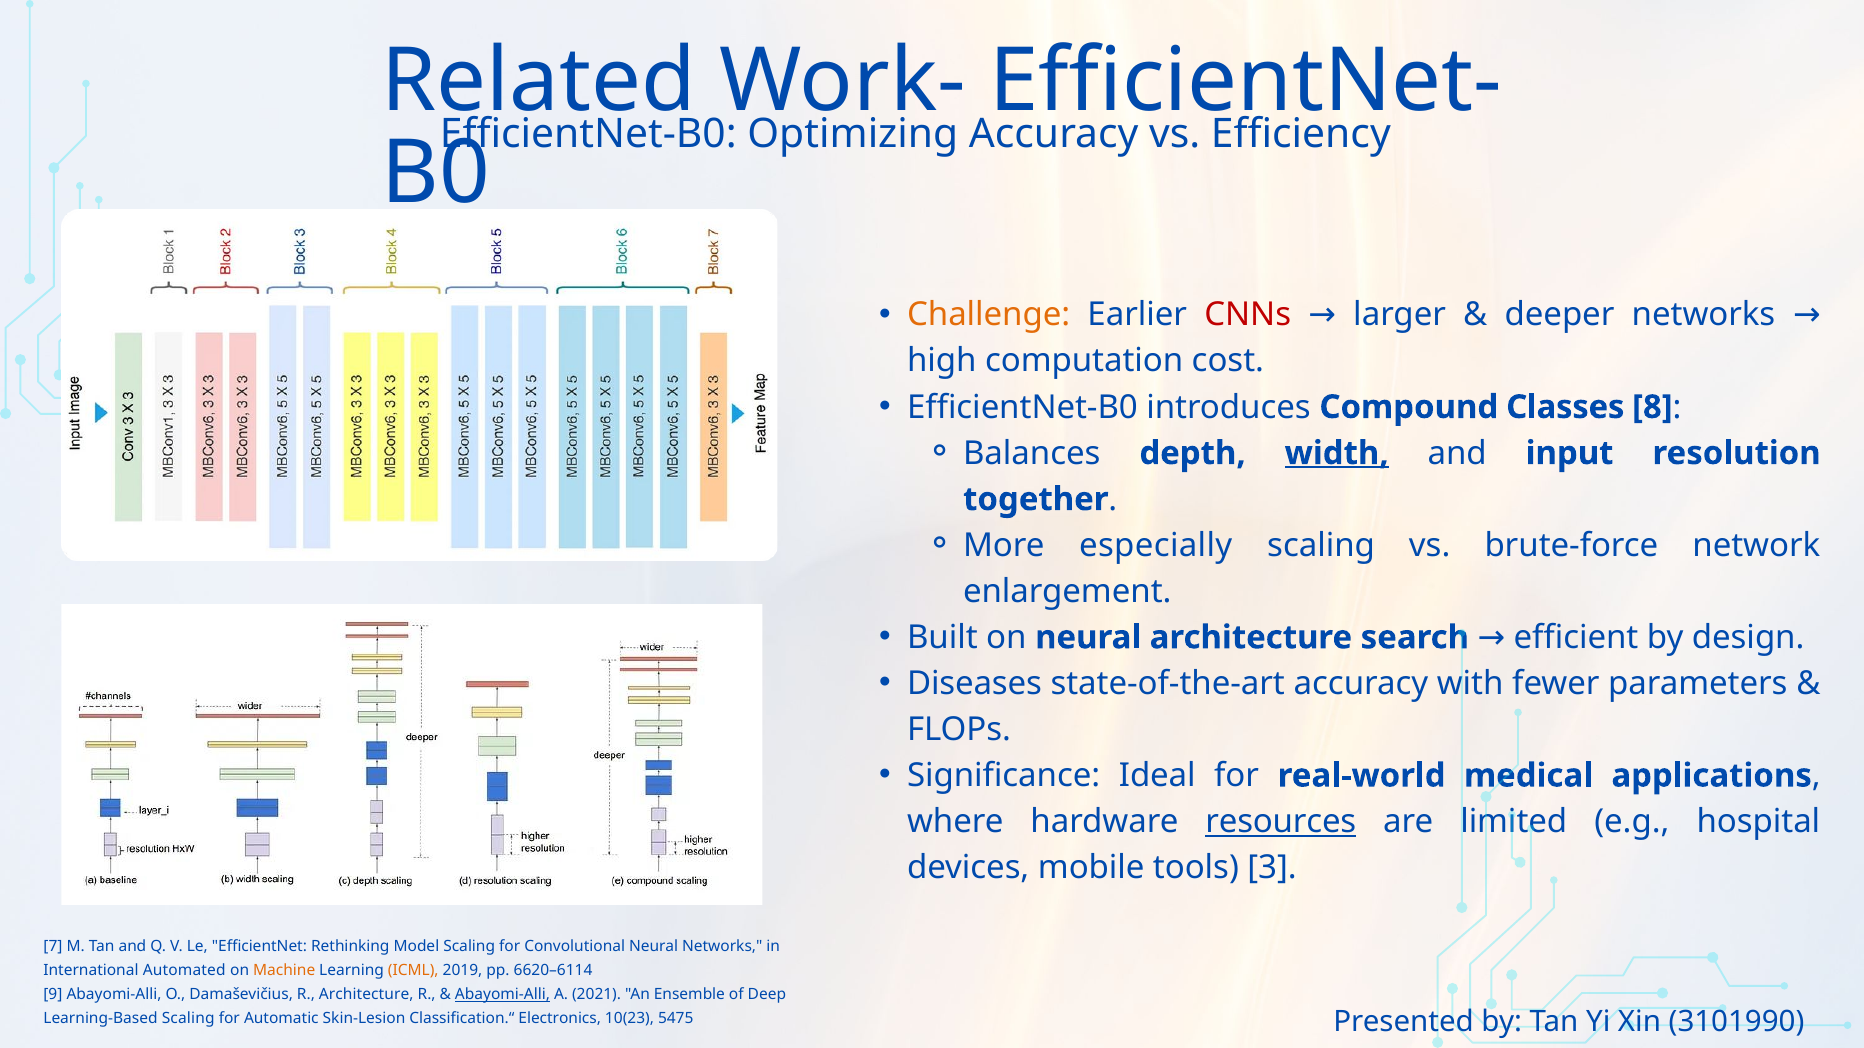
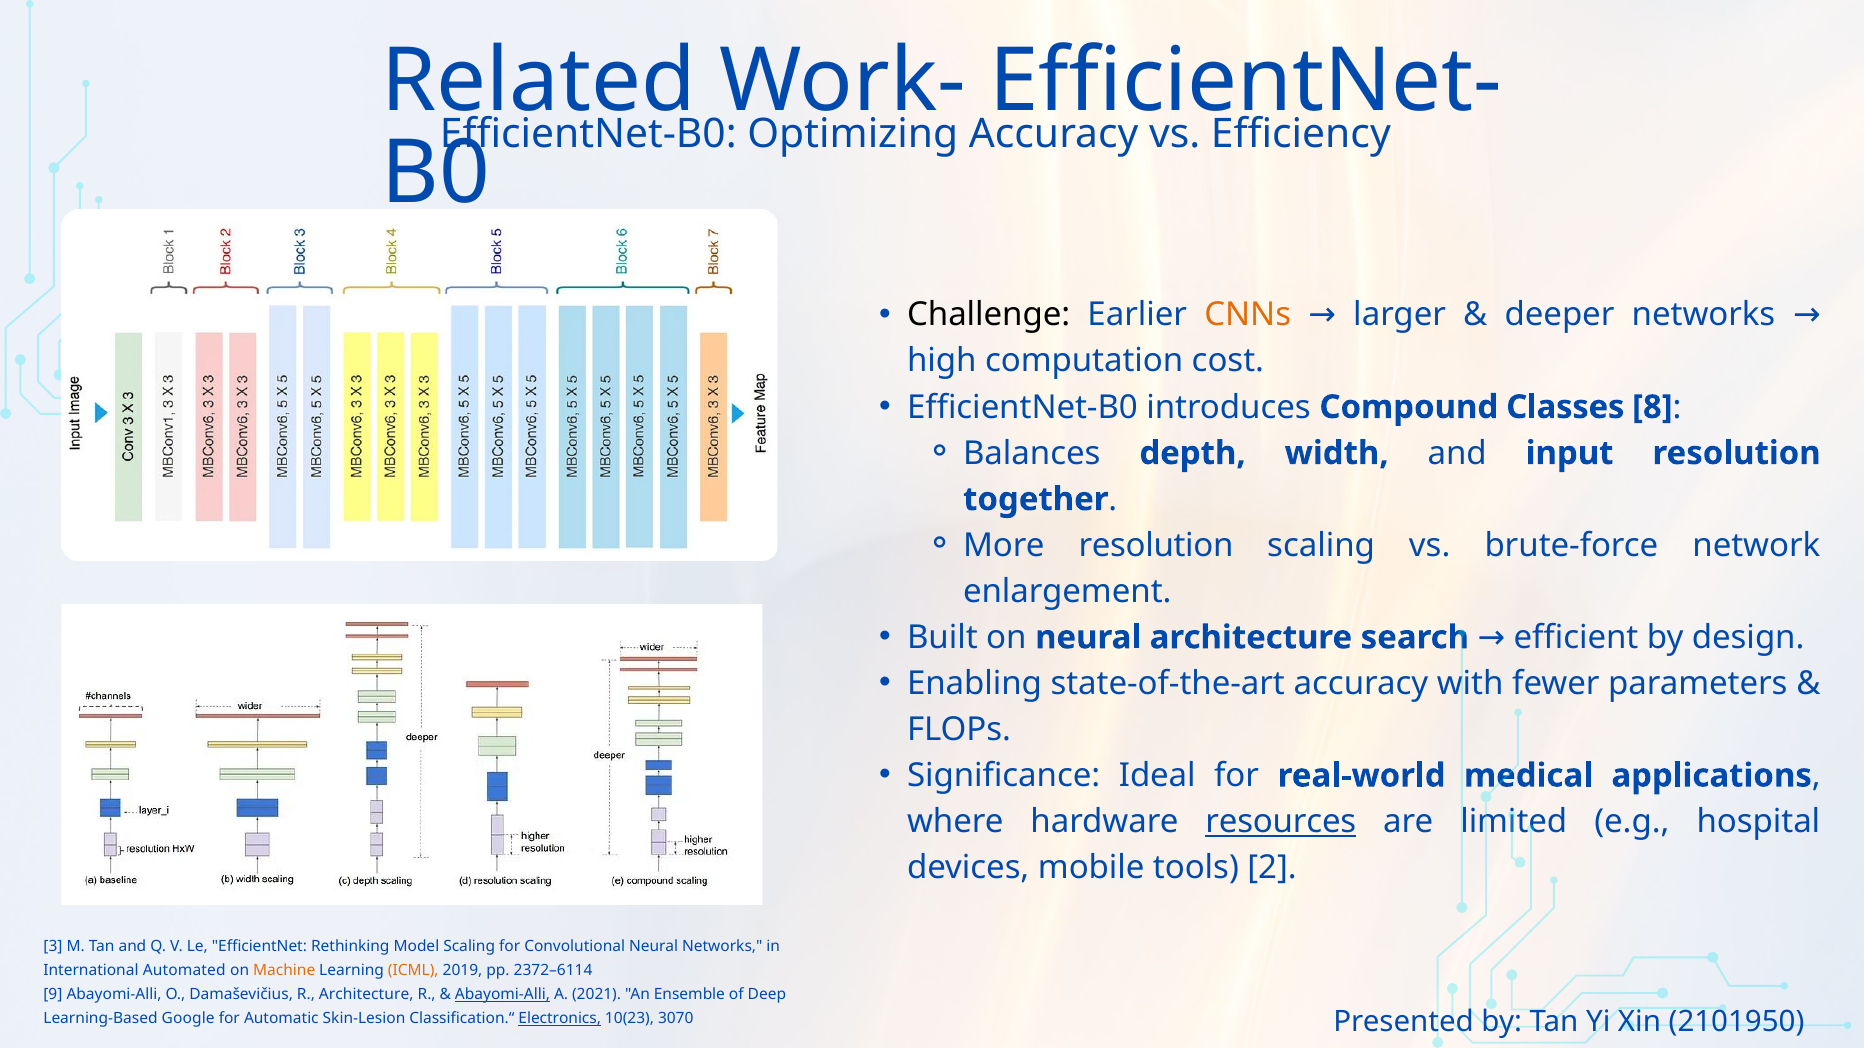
Challenge colour: orange -> black
CNNs colour: red -> orange
width underline: present -> none
More especially: especially -> resolution
Diseases: Diseases -> Enabling
3: 3 -> 2
7: 7 -> 3
6620–6114: 6620–6114 -> 2372–6114
Learning-Based Scaling: Scaling -> Google
Electronics underline: none -> present
5475: 5475 -> 3070
3101990: 3101990 -> 2101950
